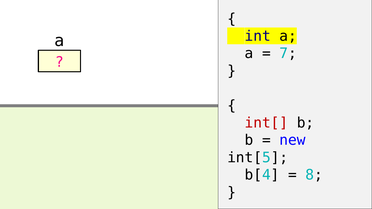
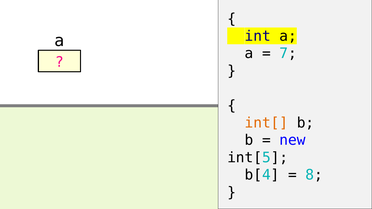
int[ colour: red -> orange
